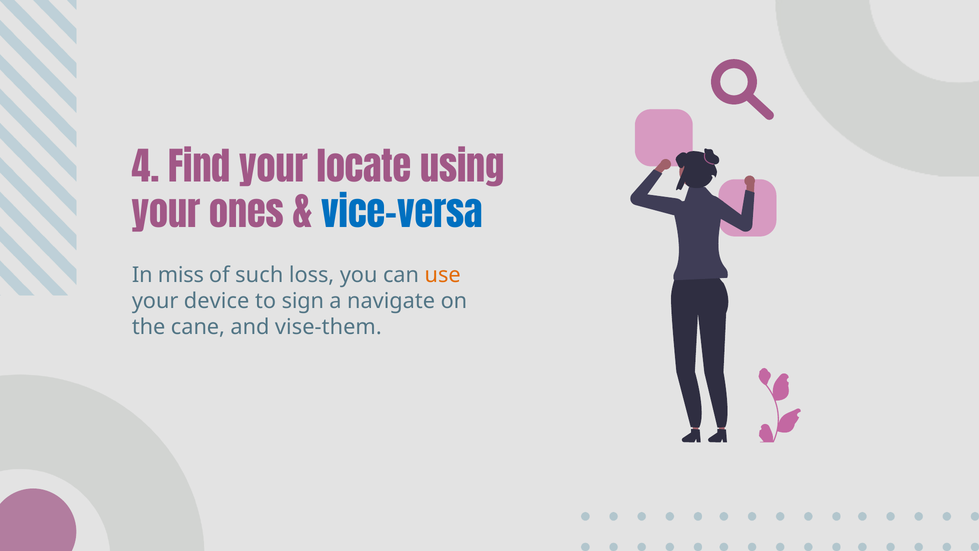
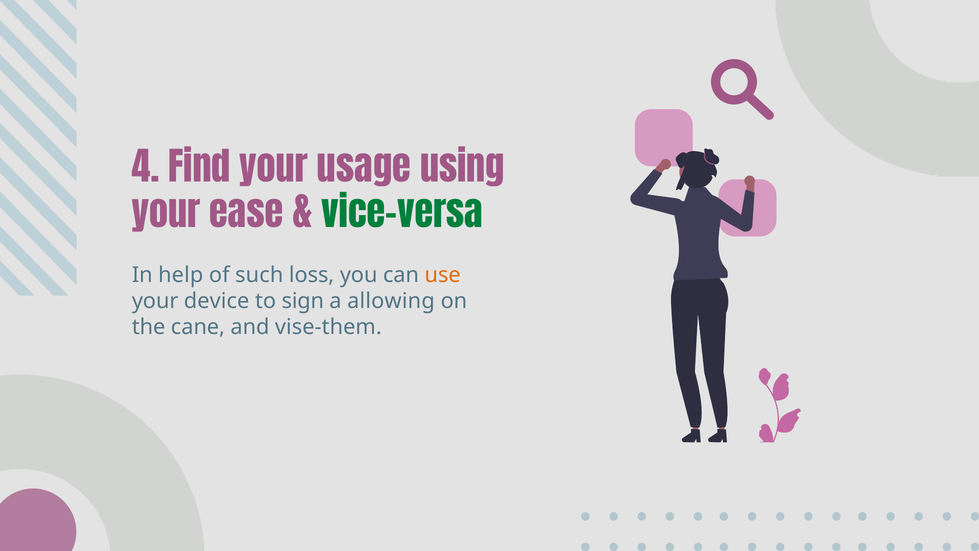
locate: locate -> usage
ones: ones -> ease
vice-versa colour: blue -> green
miss: miss -> help
navigate: navigate -> allowing
